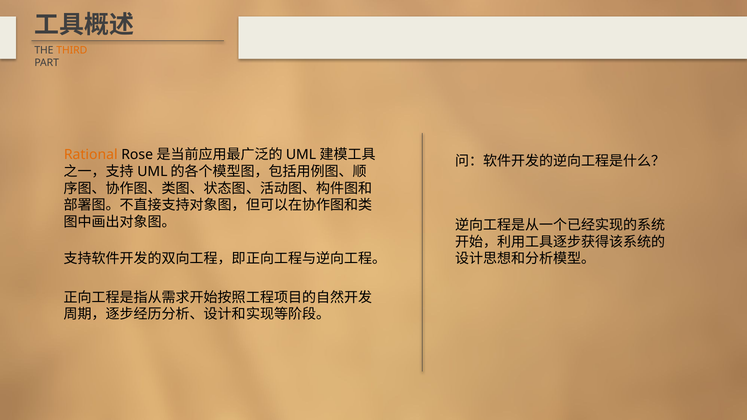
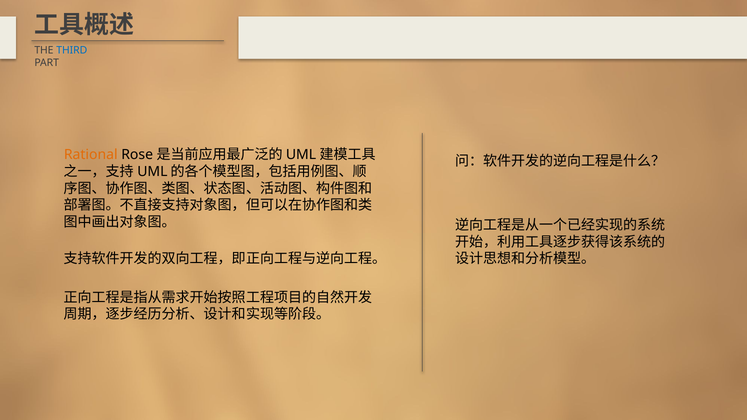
THIRD colour: orange -> blue
